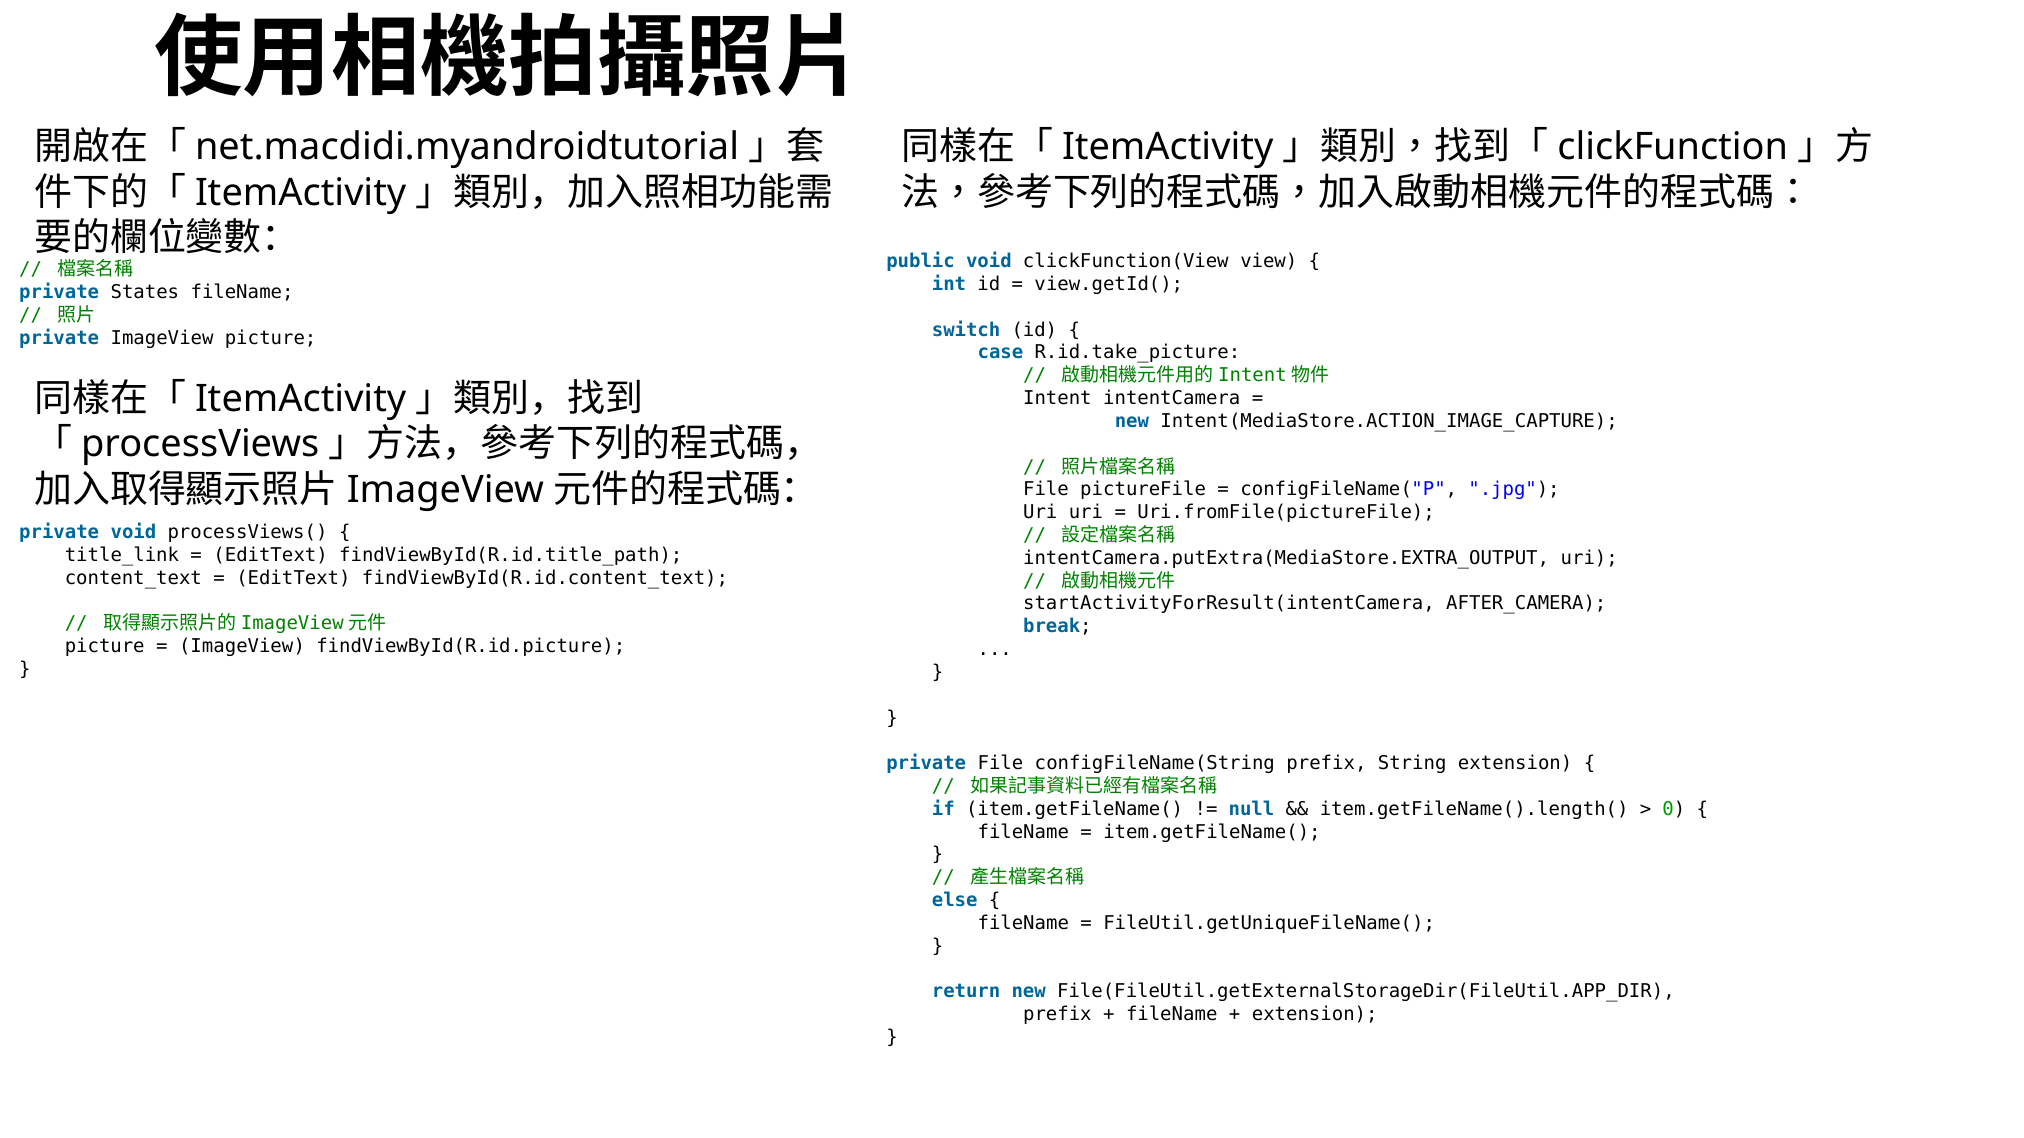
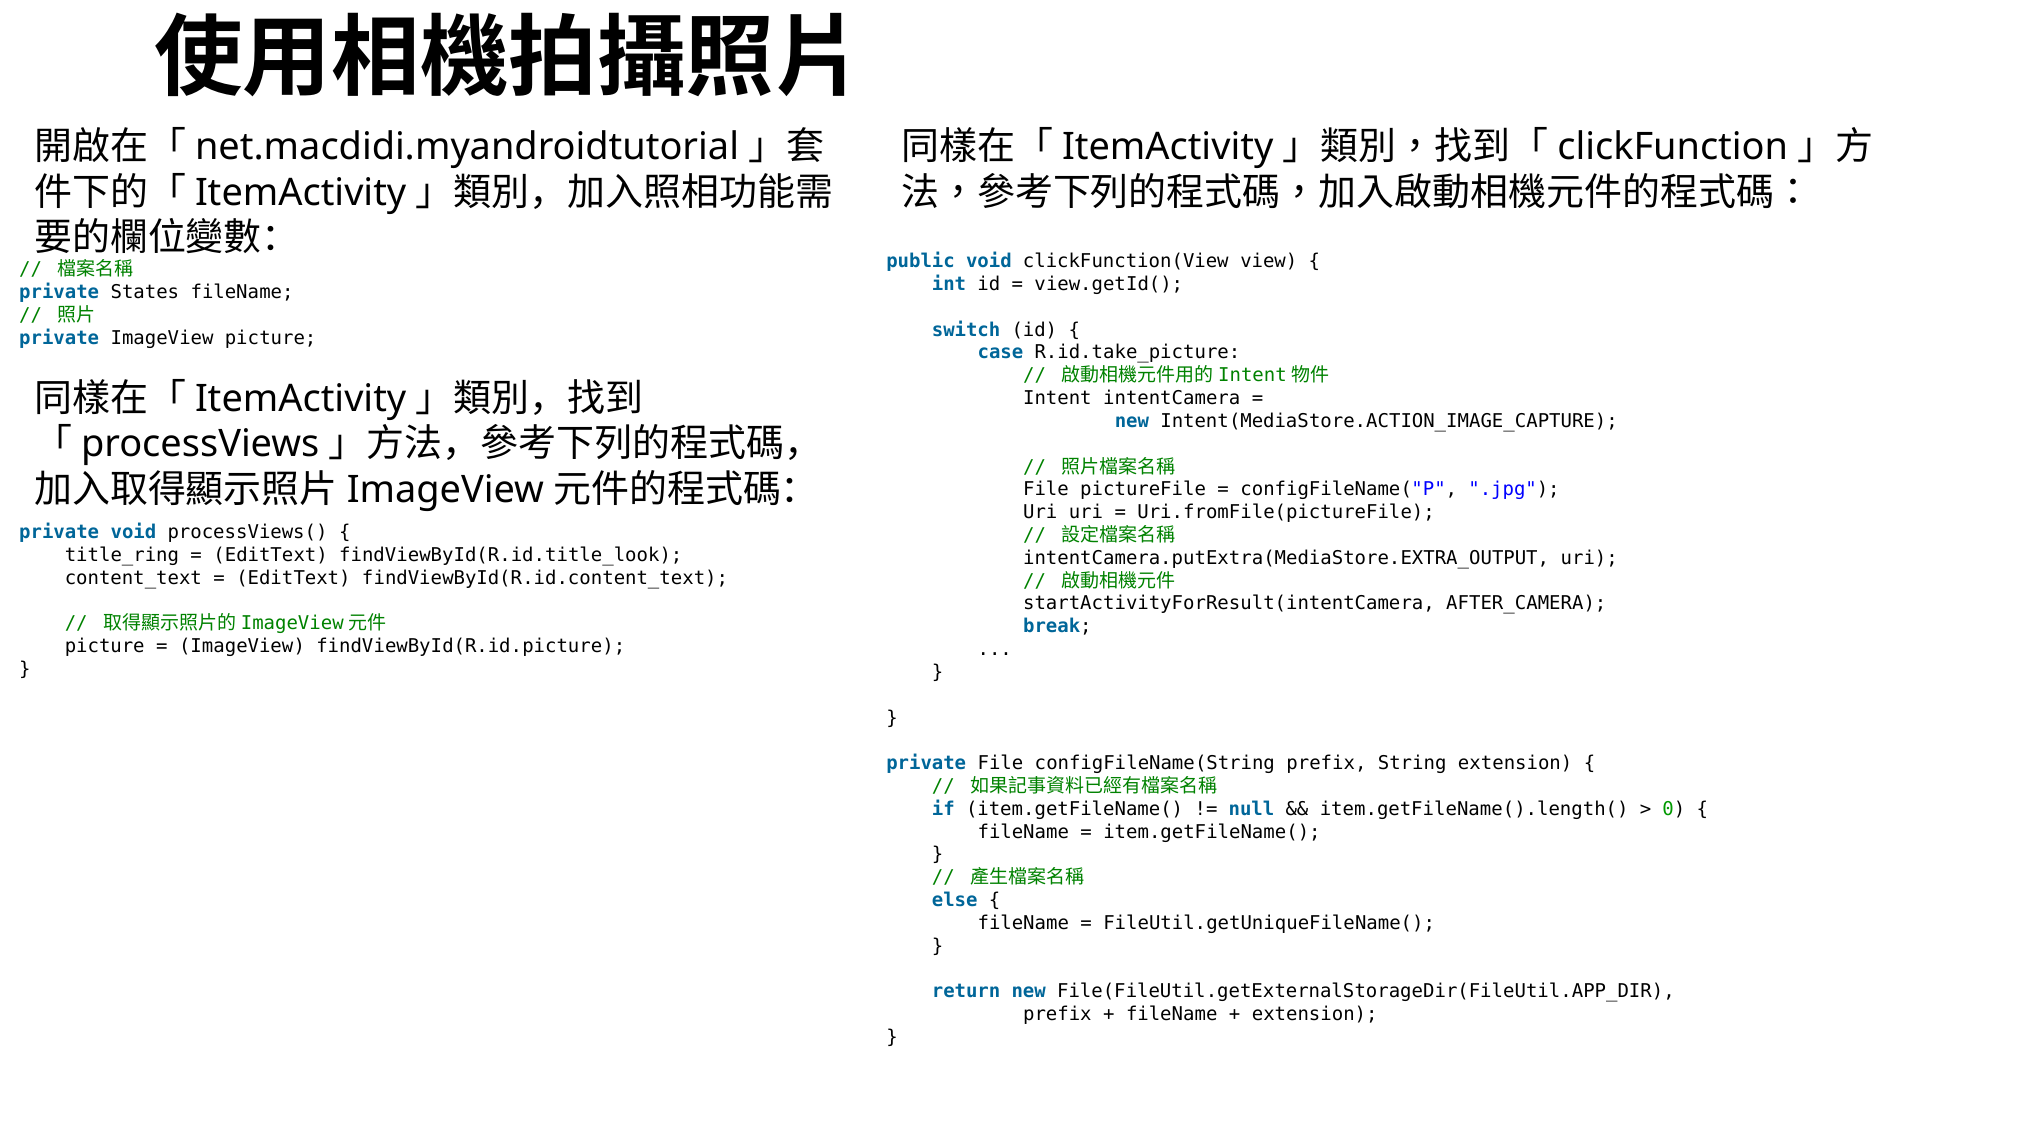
title_link: title_link -> title_ring
findViewById(R.id.title_path: findViewById(R.id.title_path -> findViewById(R.id.title_look
